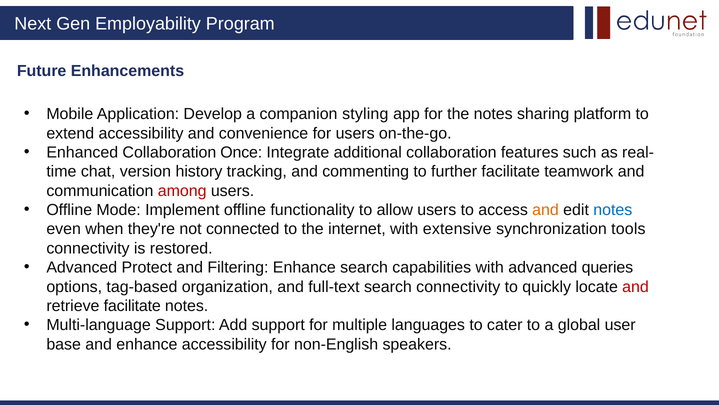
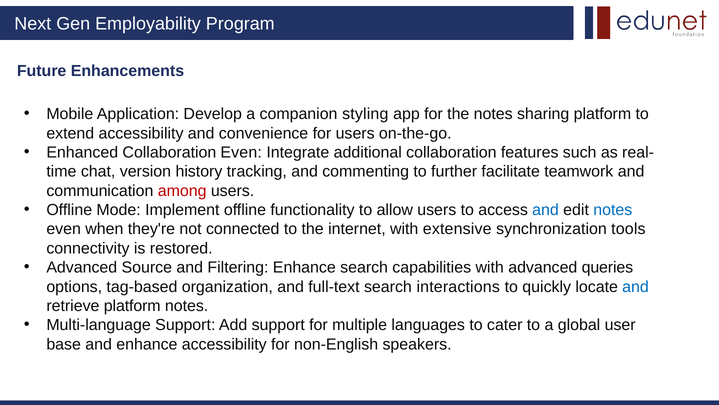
Collaboration Once: Once -> Even
and at (545, 210) colour: orange -> blue
Protect: Protect -> Source
search connectivity: connectivity -> interactions
and at (636, 286) colour: red -> blue
retrieve facilitate: facilitate -> platform
